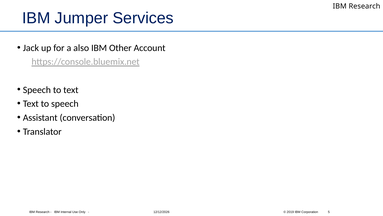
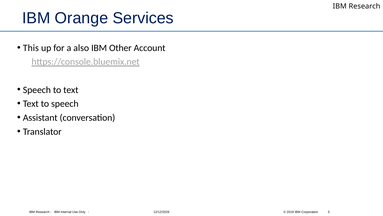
Jumper: Jumper -> Orange
Jack: Jack -> This
